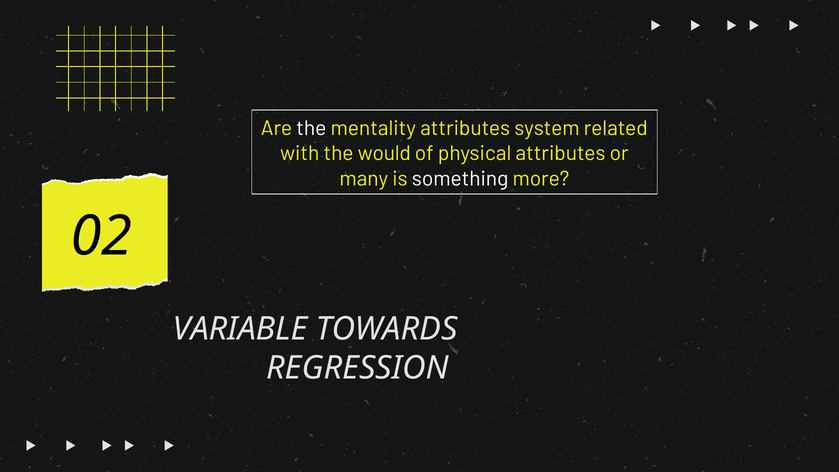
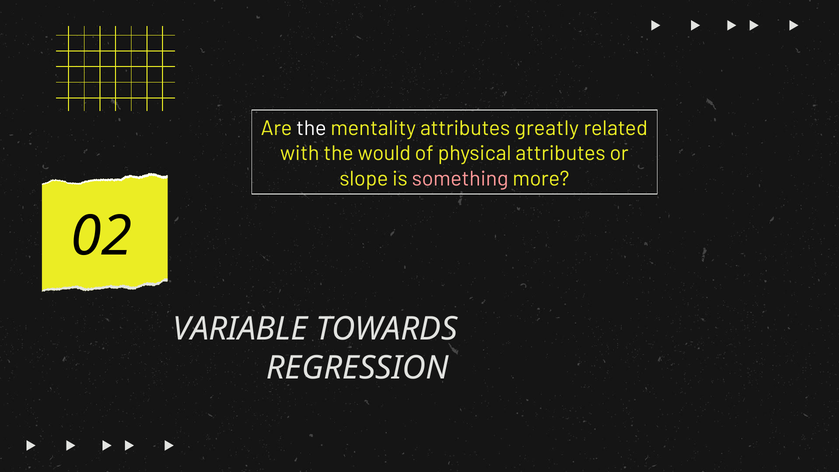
system: system -> greatly
many: many -> slope
something colour: white -> pink
